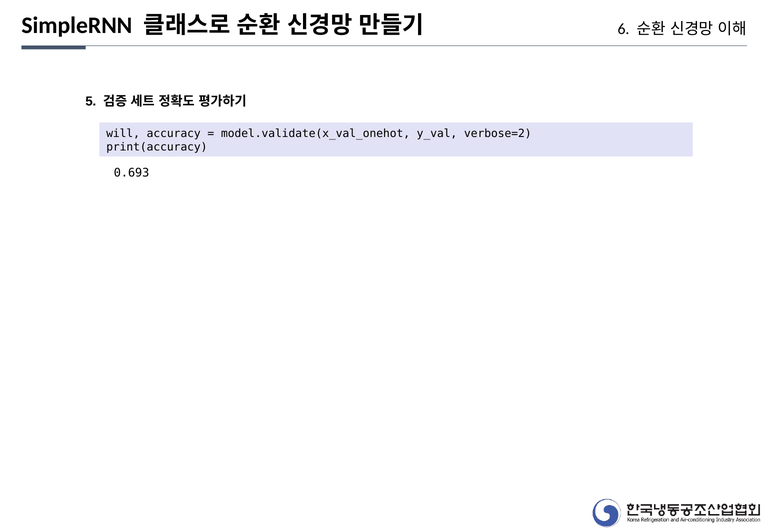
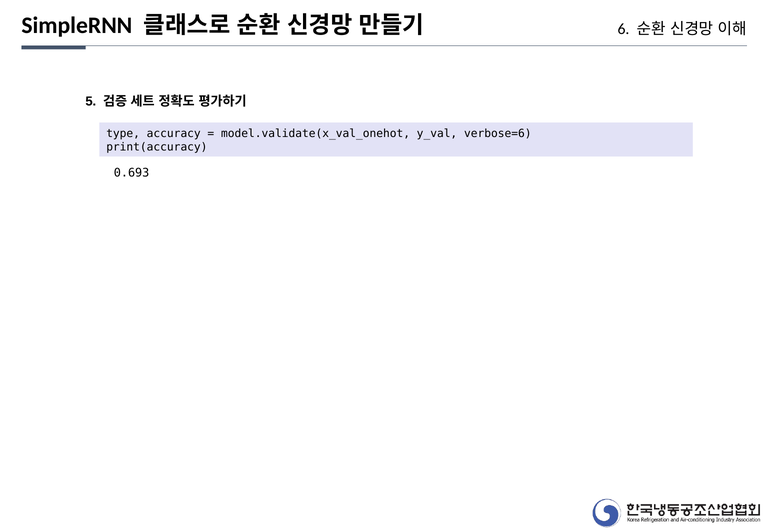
will: will -> type
verbose=2: verbose=2 -> verbose=6
